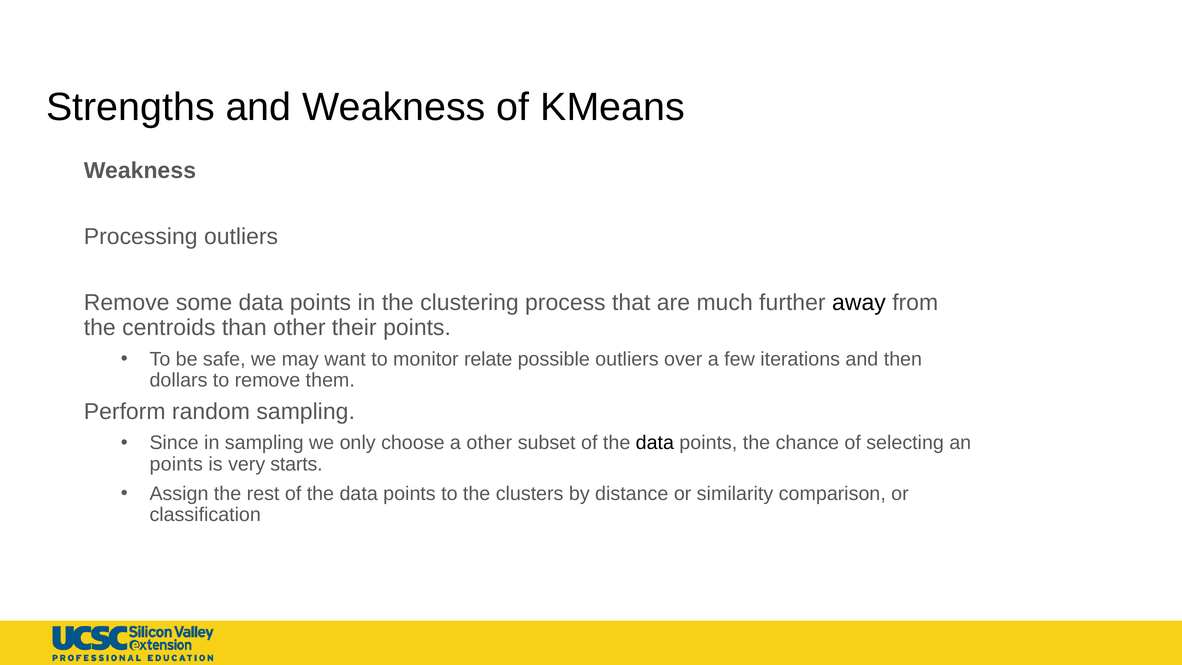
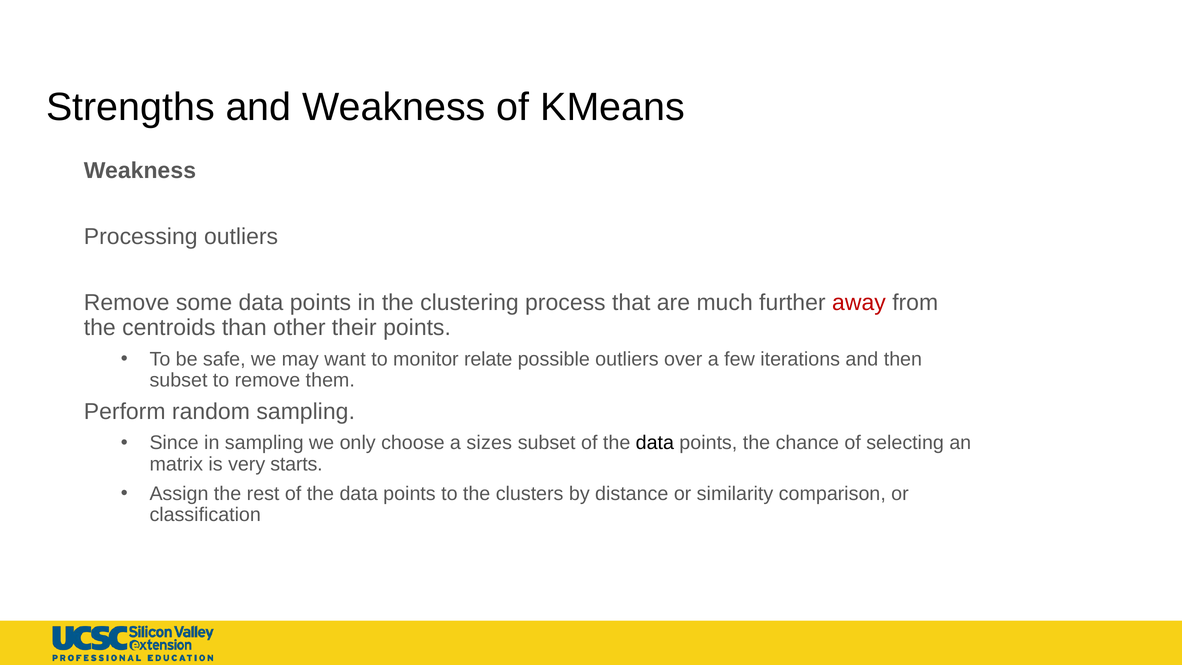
away colour: black -> red
dollars at (178, 380): dollars -> subset
a other: other -> sizes
points at (176, 464): points -> matrix
